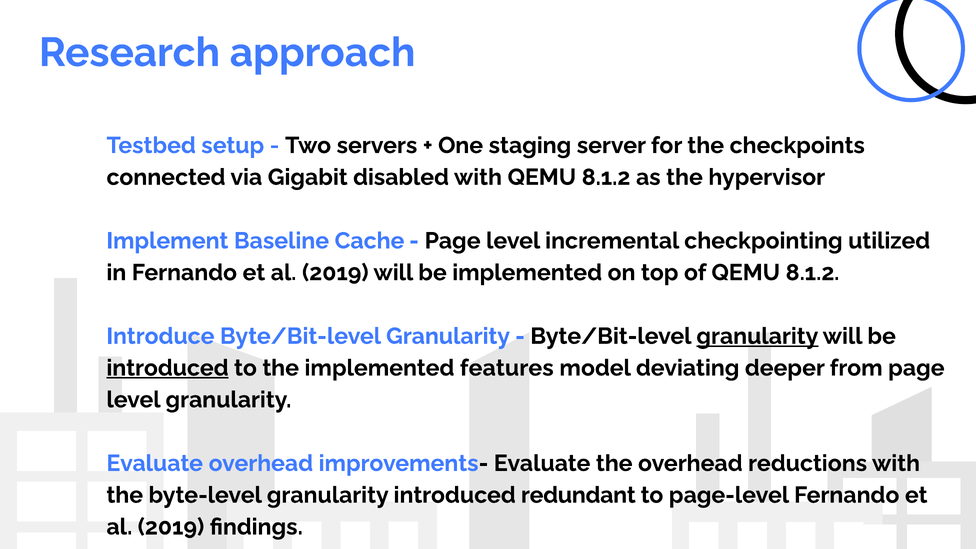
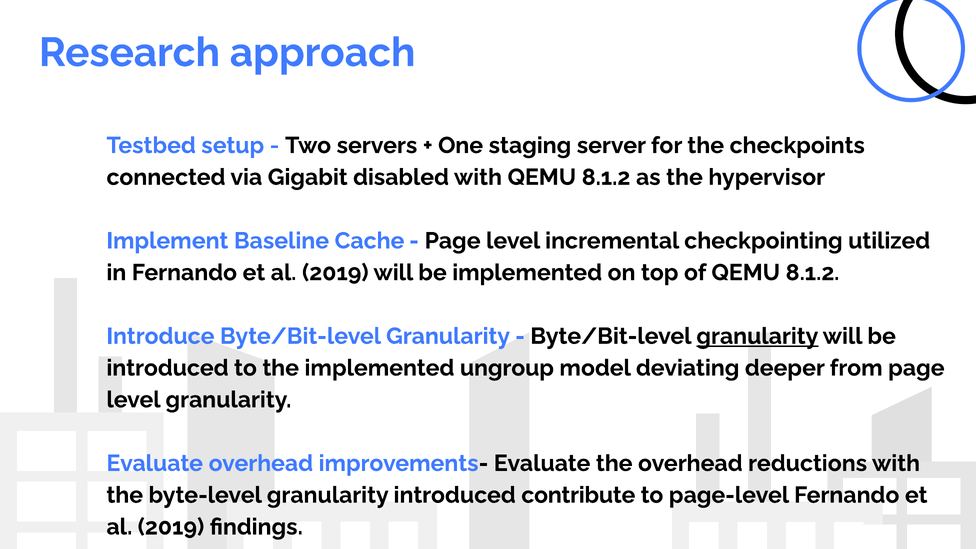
introduced at (168, 368) underline: present -> none
features: features -> ungroup
redundant: redundant -> contribute
